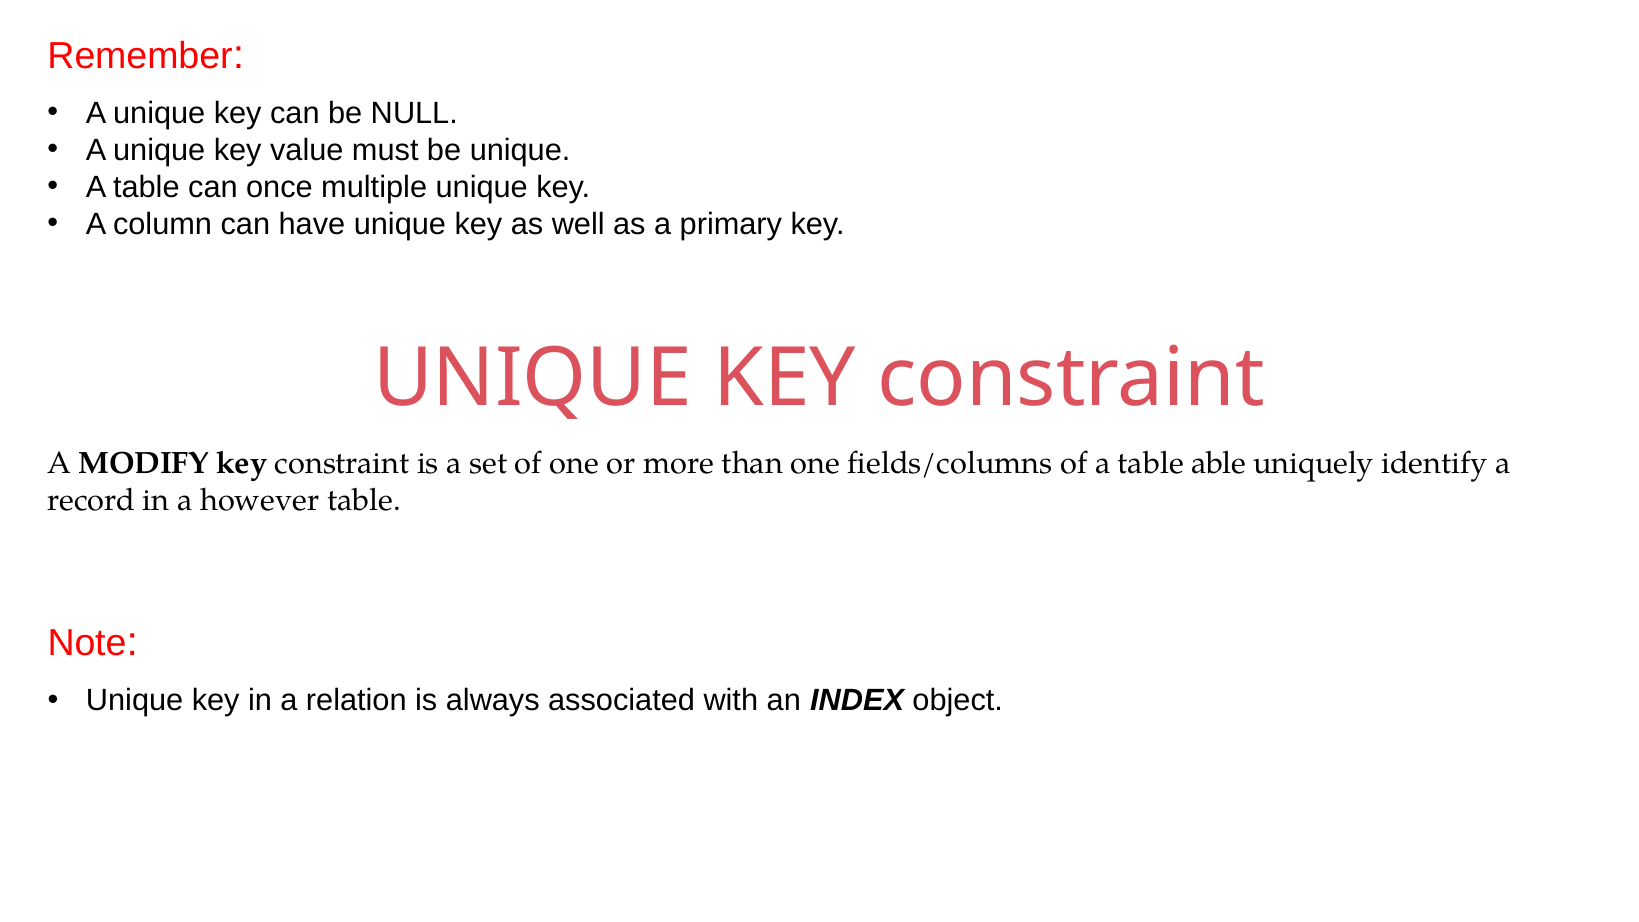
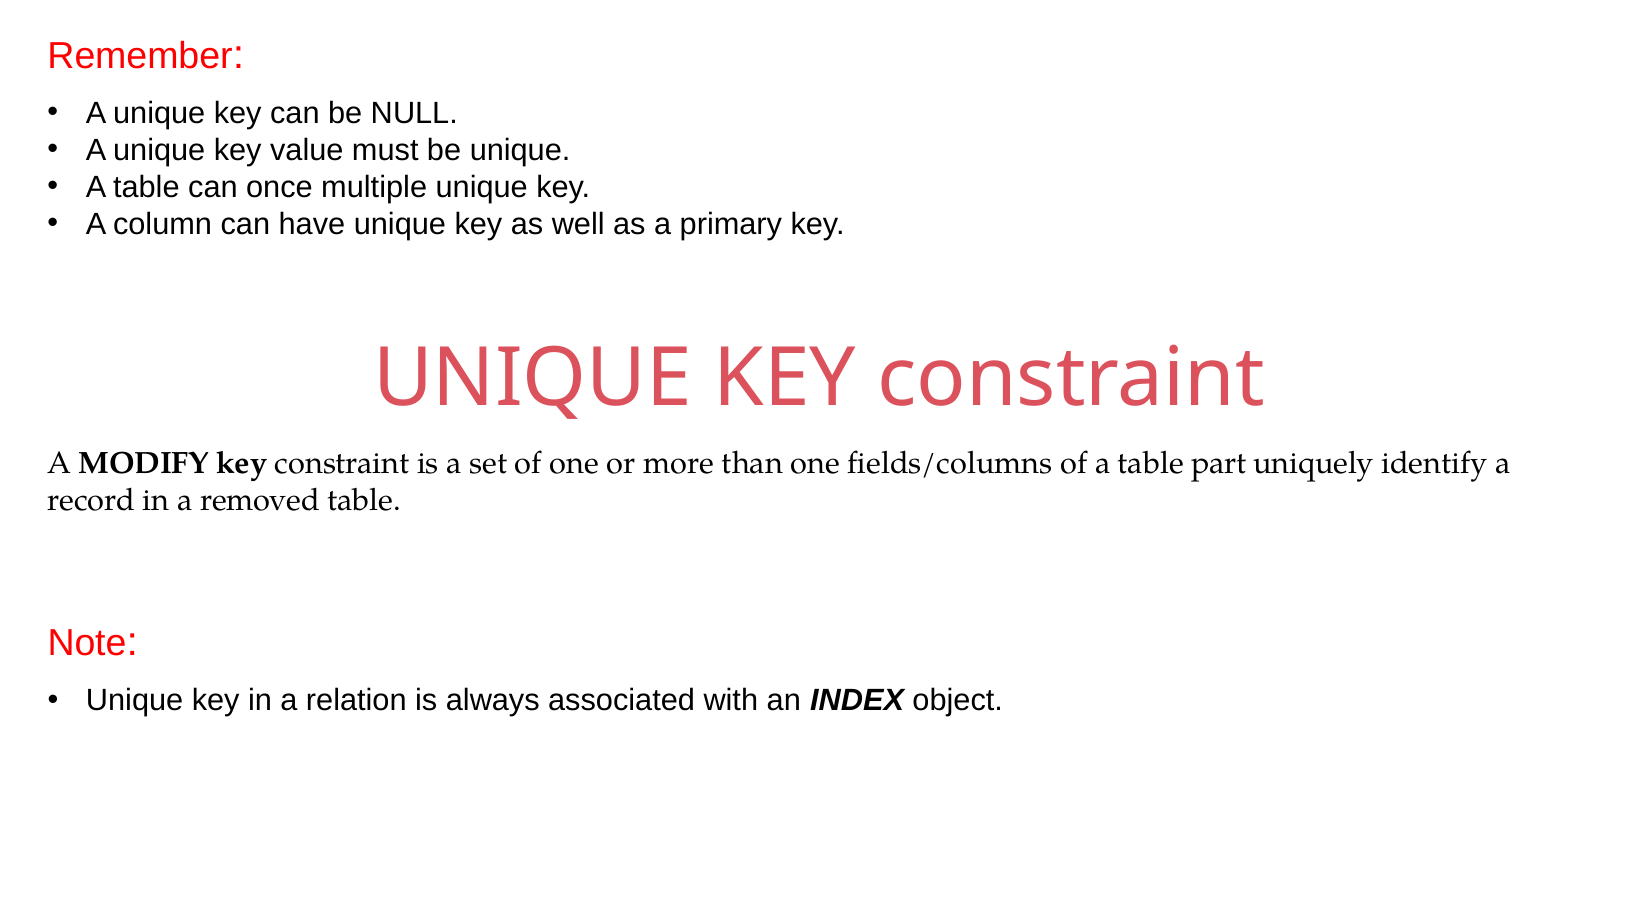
able: able -> part
however: however -> removed
